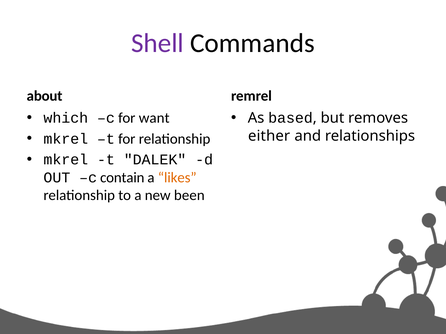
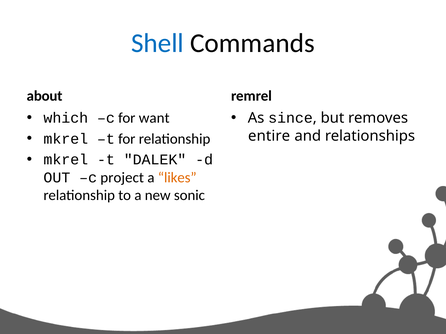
Shell colour: purple -> blue
based: based -> since
either: either -> entire
contain: contain -> project
been: been -> sonic
